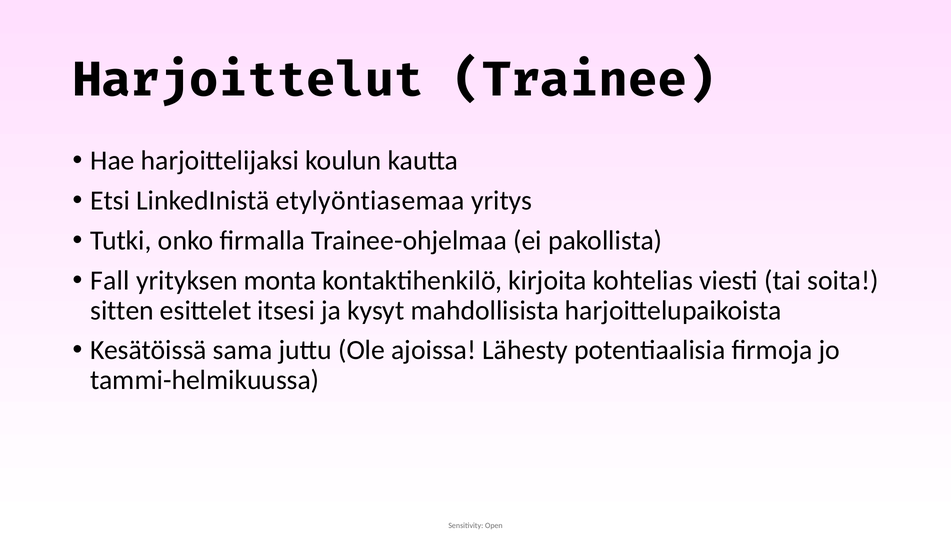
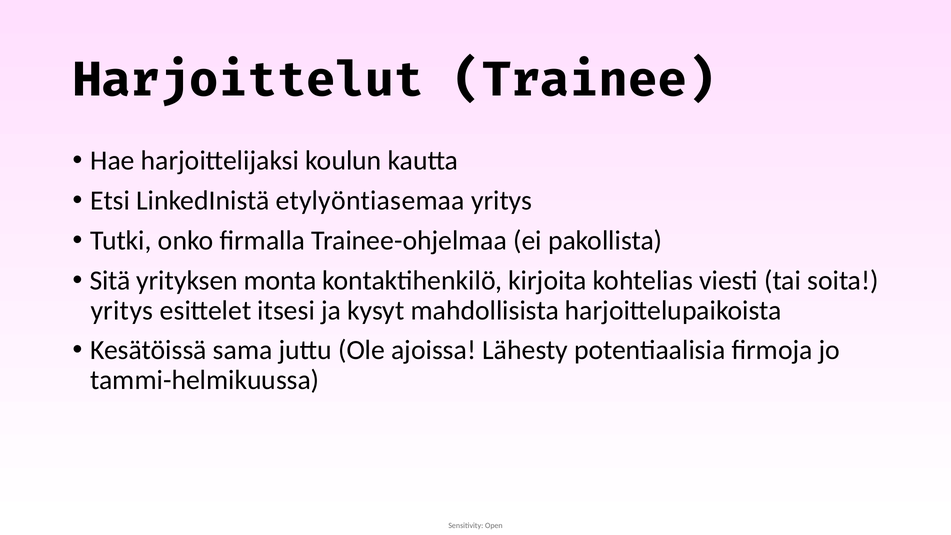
Fall: Fall -> Sitä
sitten at (122, 310): sitten -> yritys
